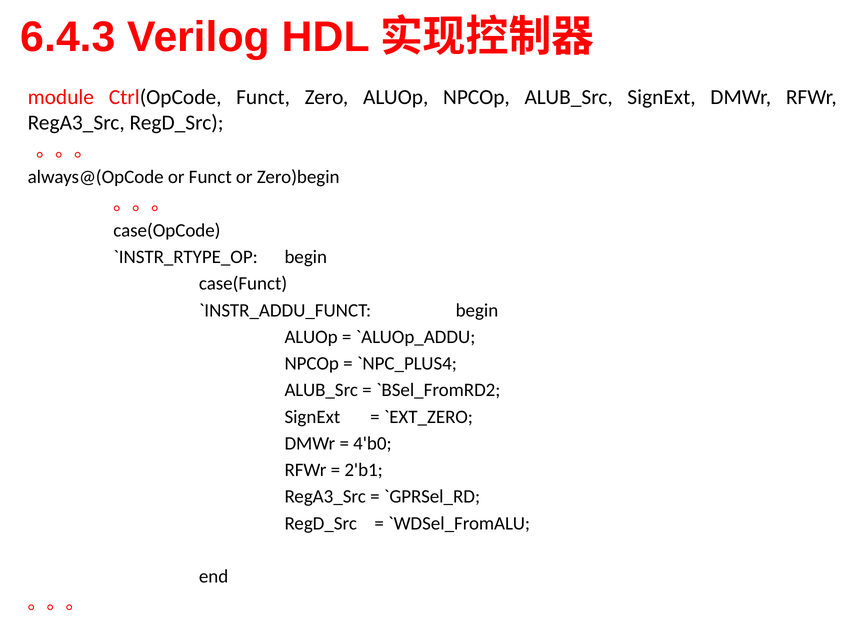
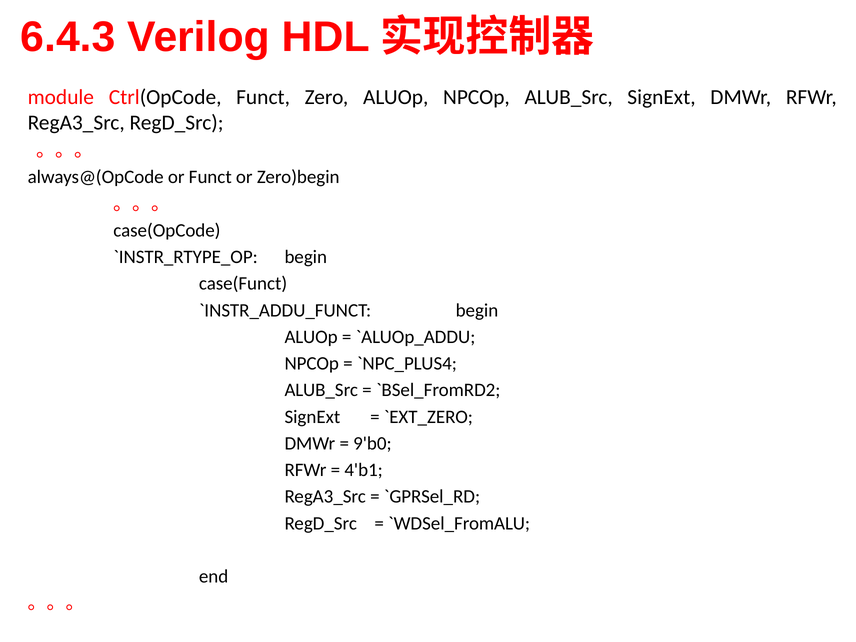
4'b0: 4'b0 -> 9'b0
2'b1: 2'b1 -> 4'b1
